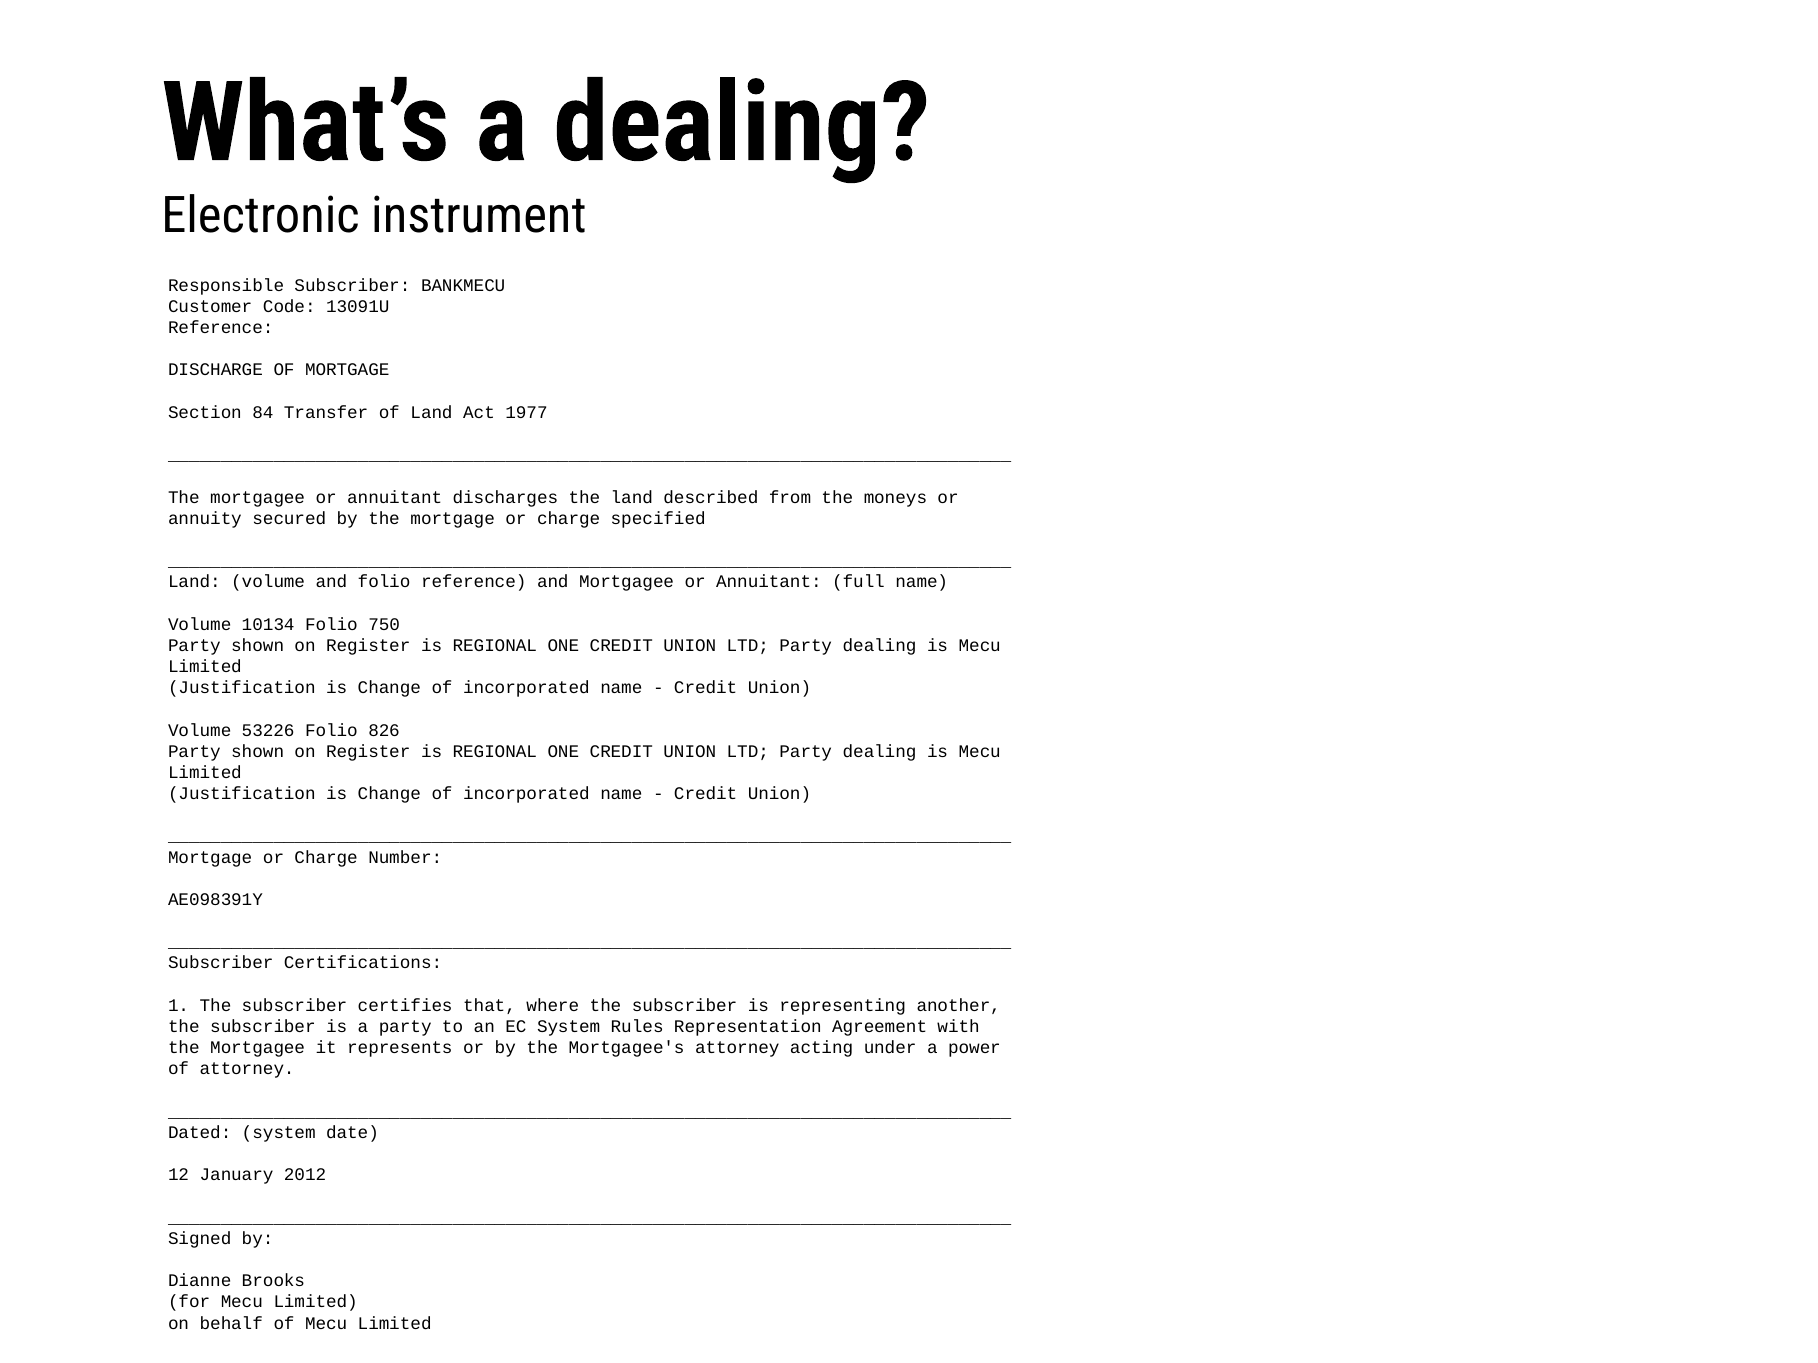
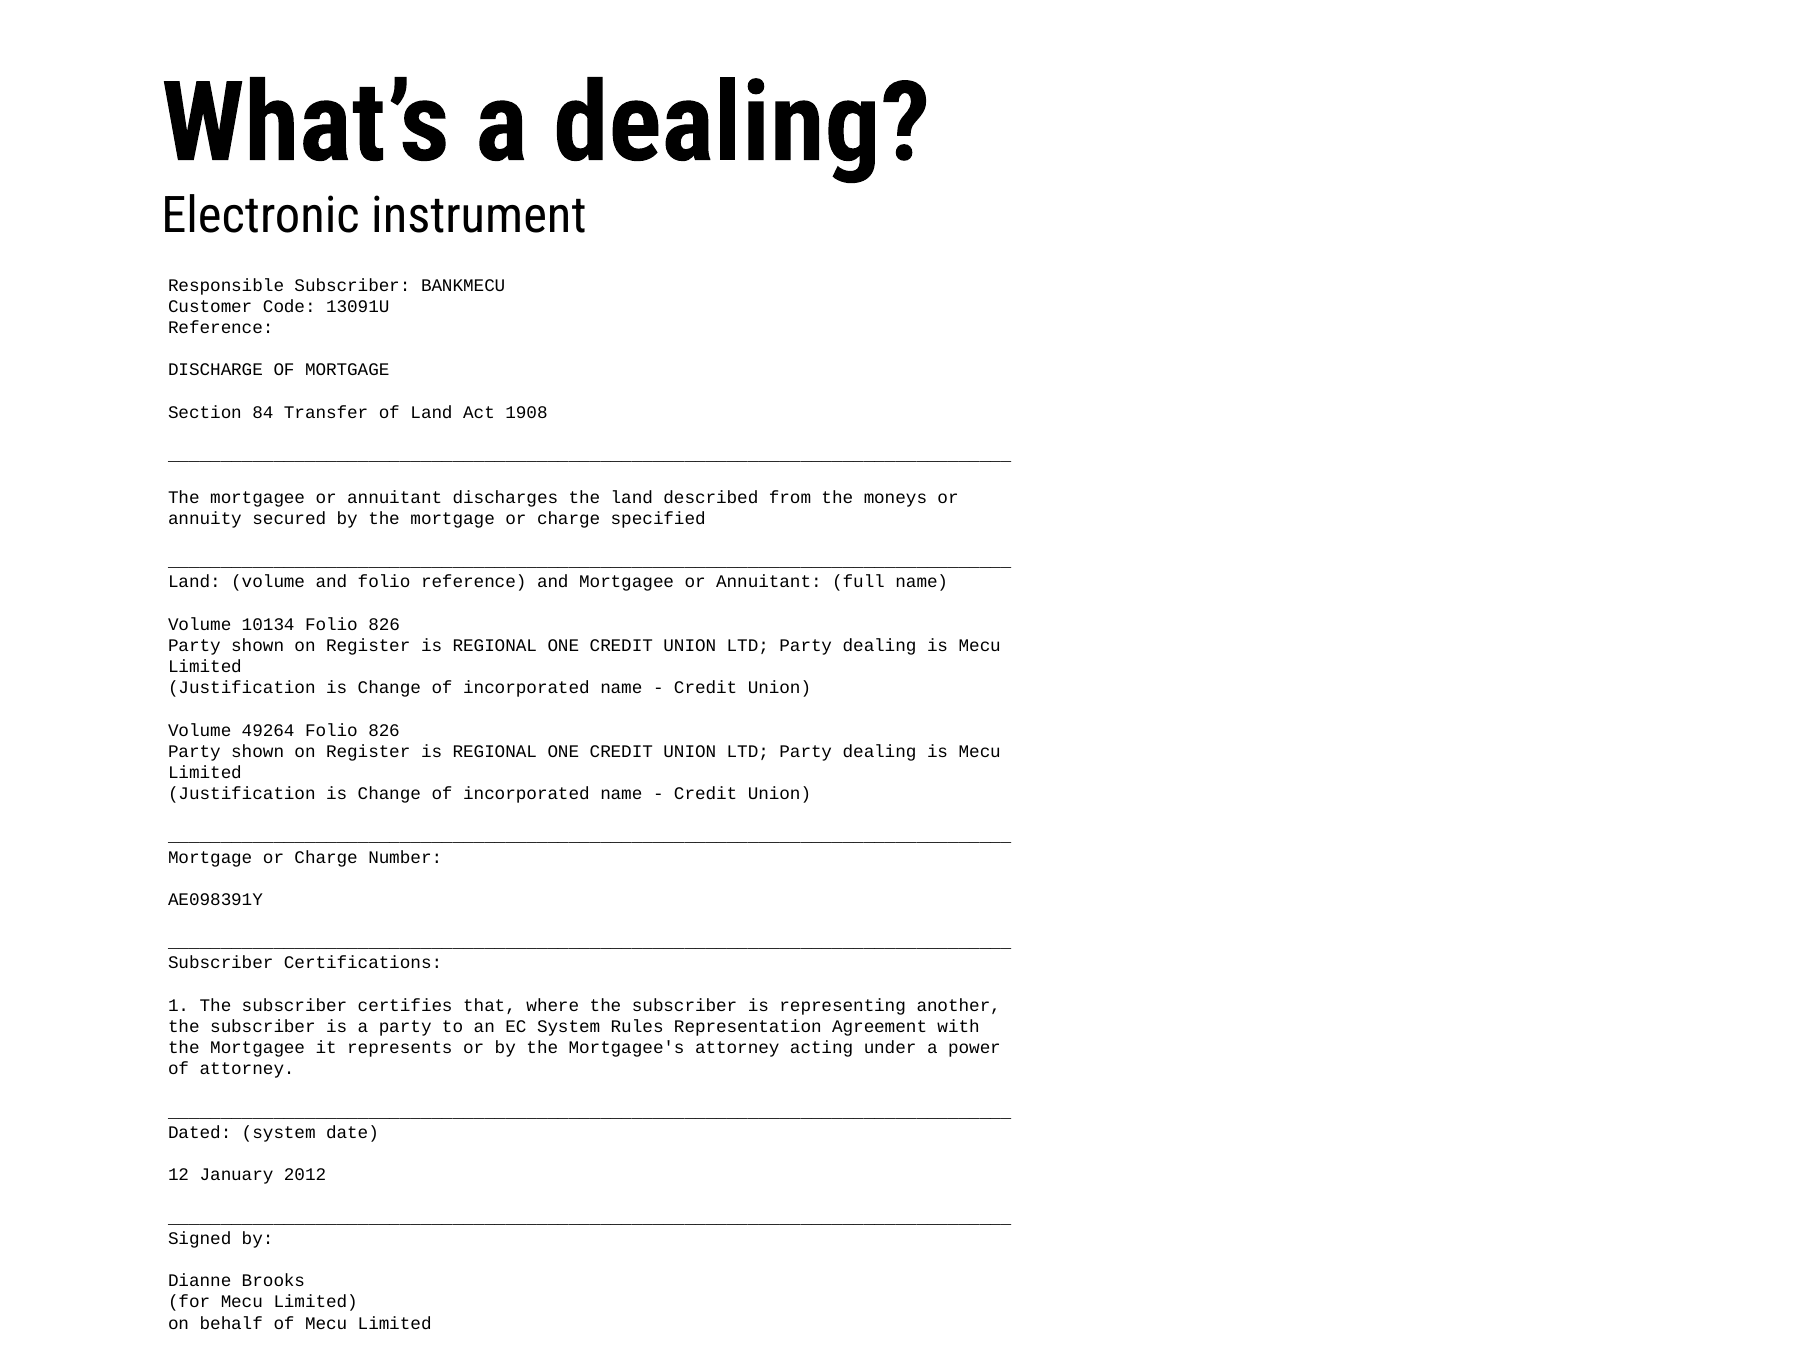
1977: 1977 -> 1908
10134 Folio 750: 750 -> 826
53226: 53226 -> 49264
